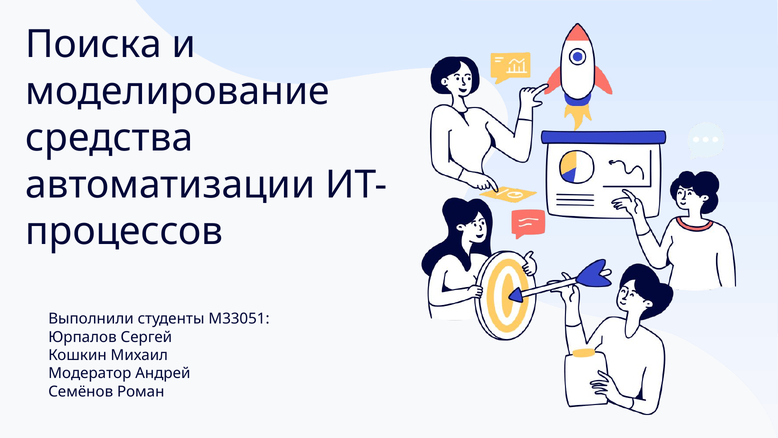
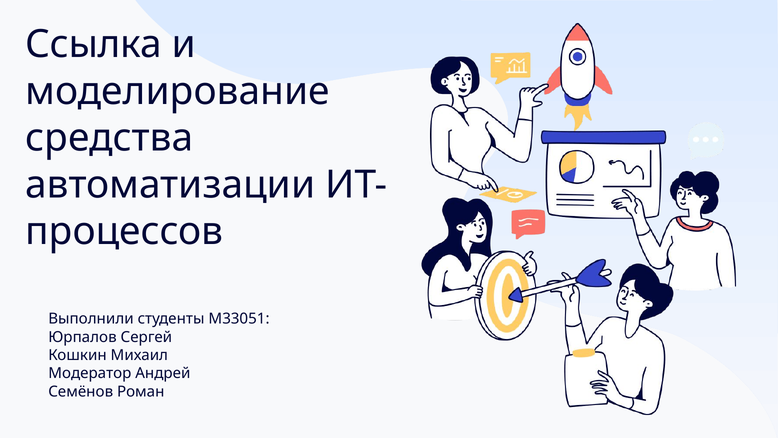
Поиска: Поиска -> Ссылка
